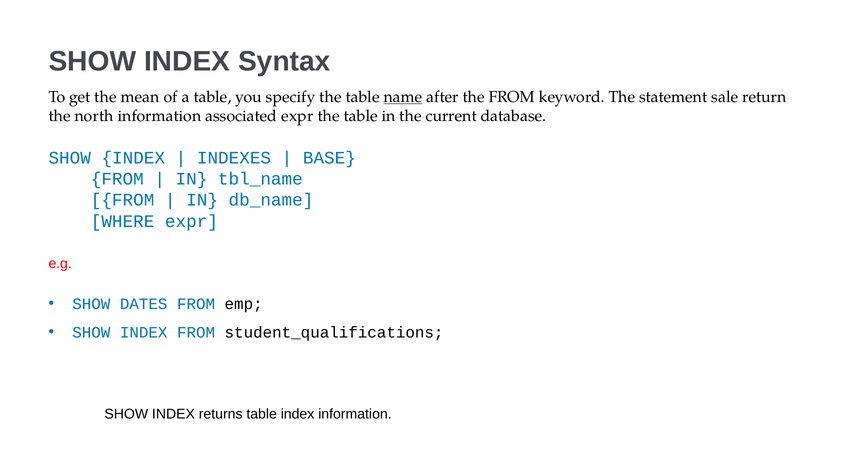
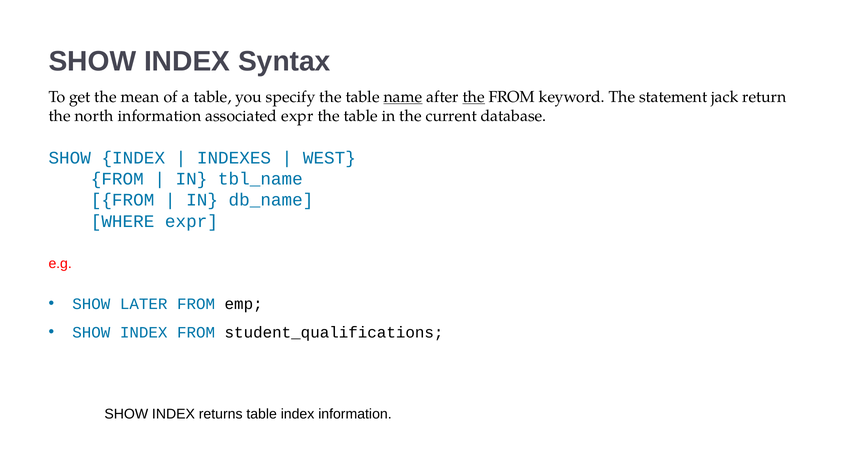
the at (474, 97) underline: none -> present
sale: sale -> jack
BASE: BASE -> WEST
DATES: DATES -> LATER
